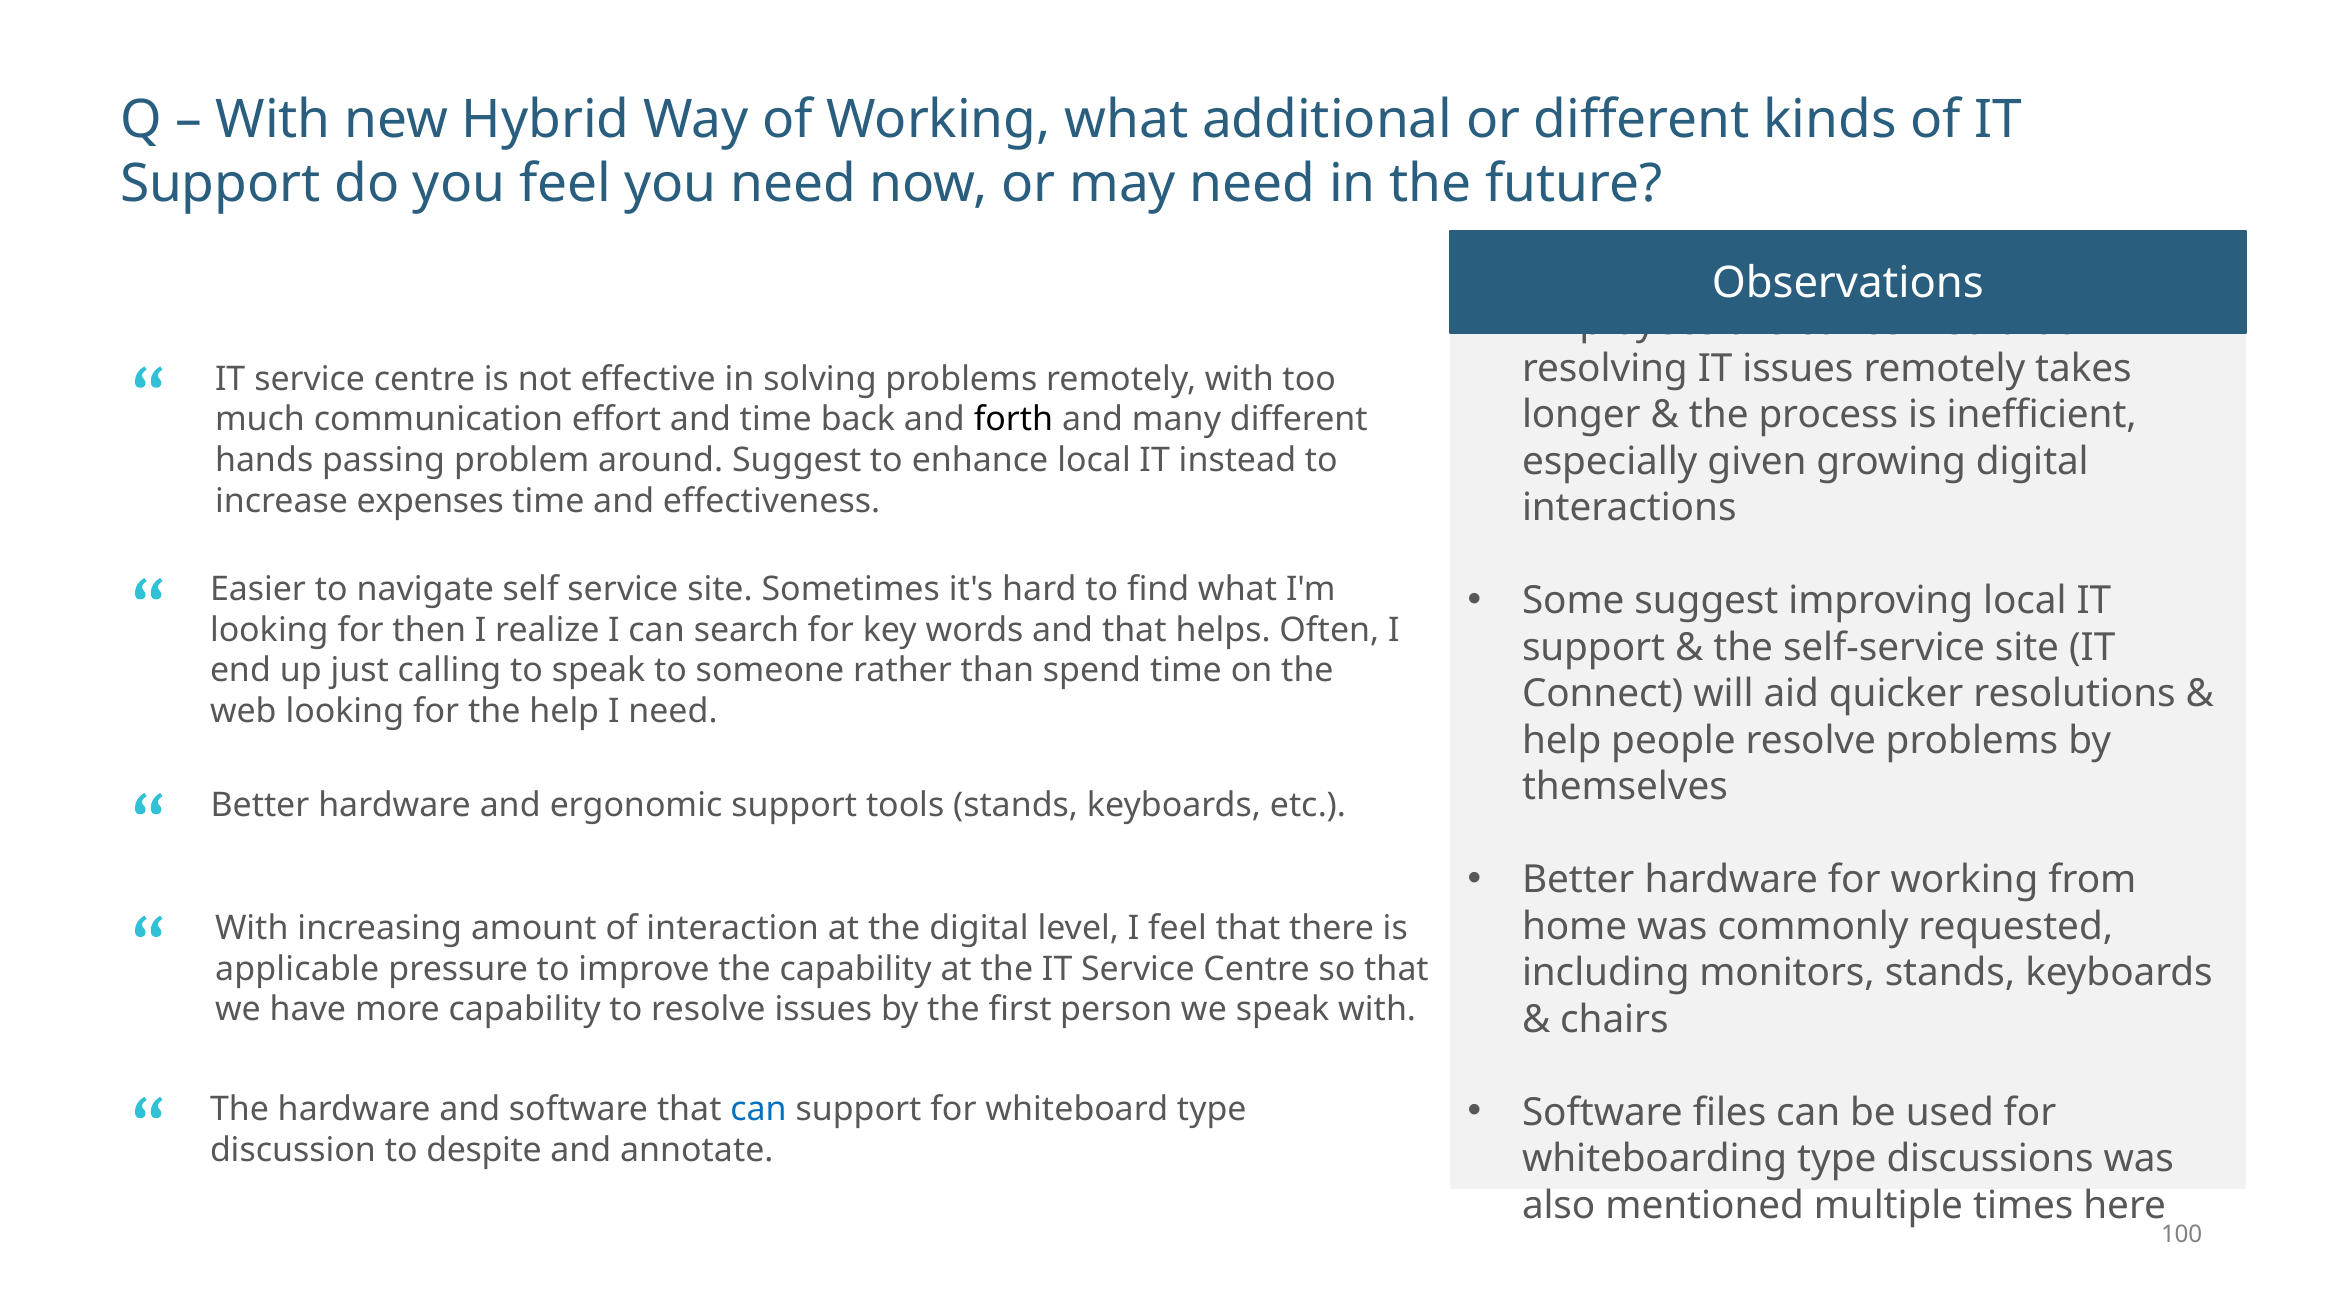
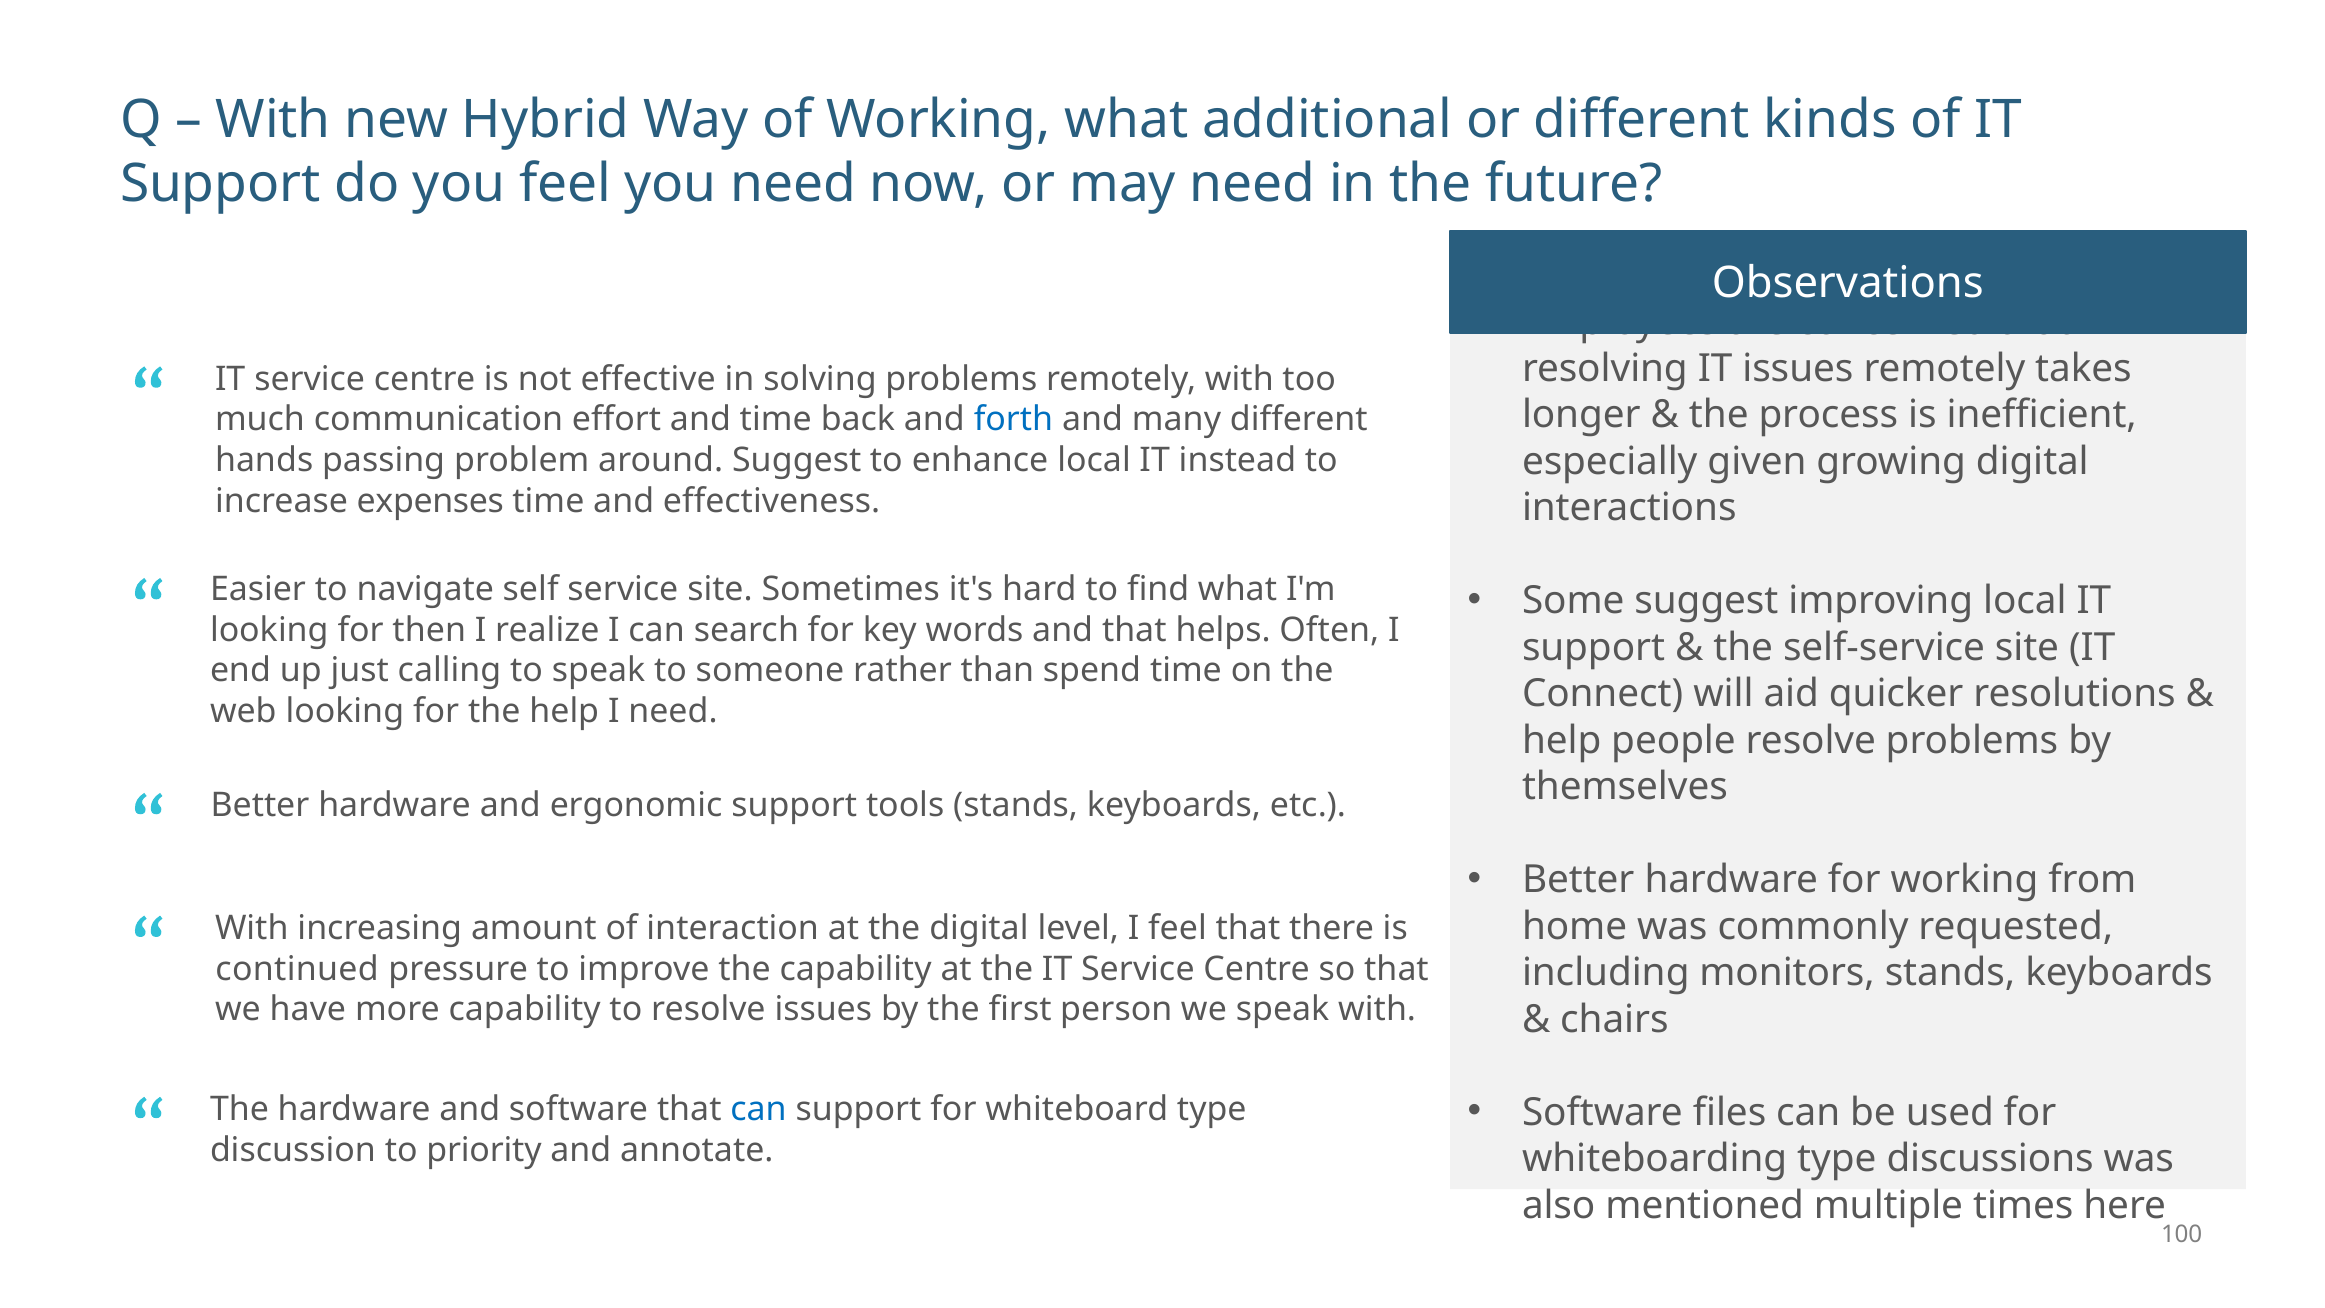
forth colour: black -> blue
applicable: applicable -> continued
despite: despite -> priority
